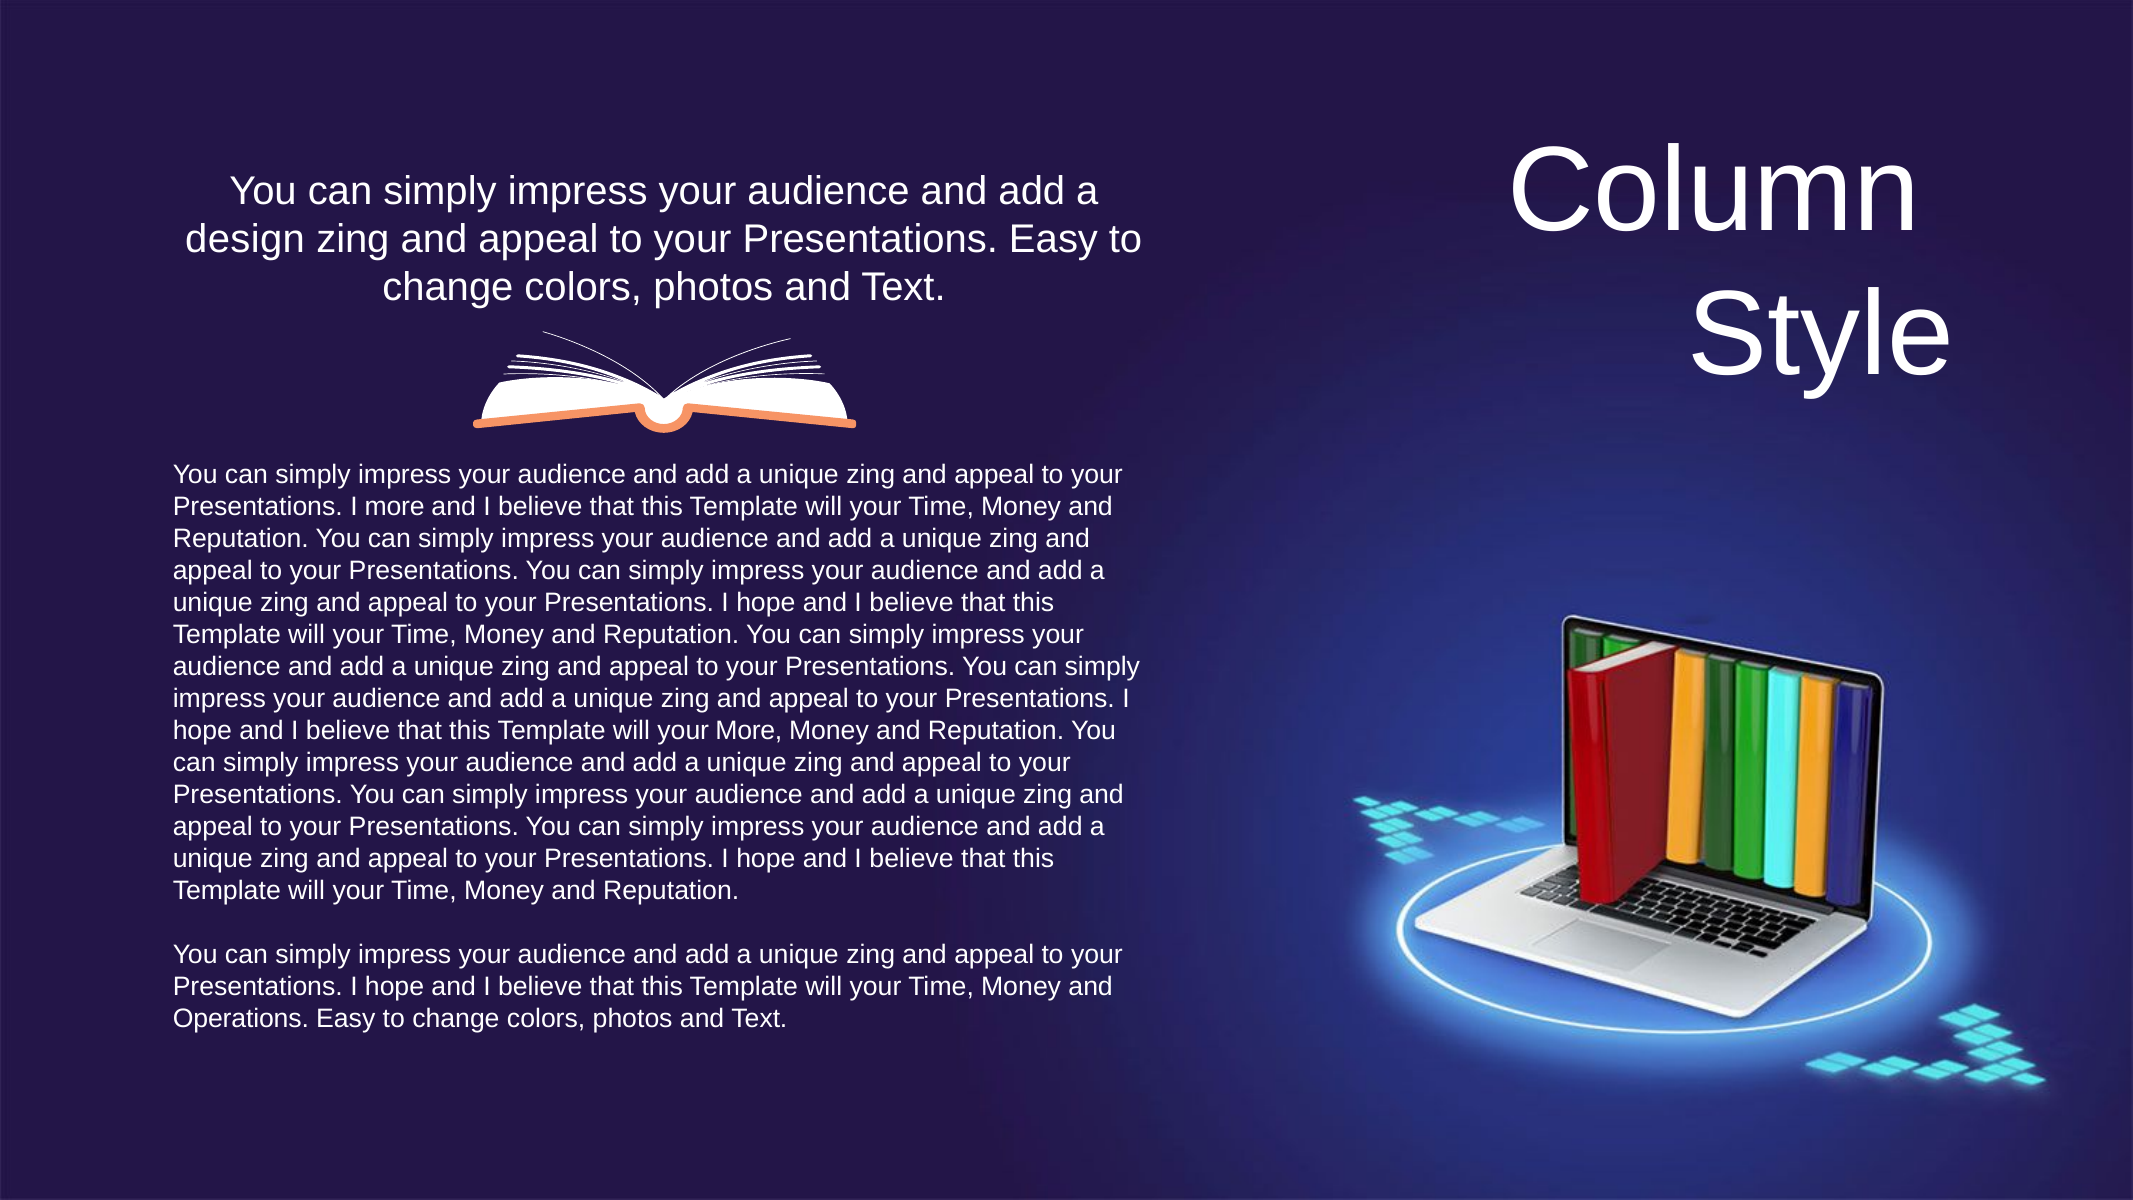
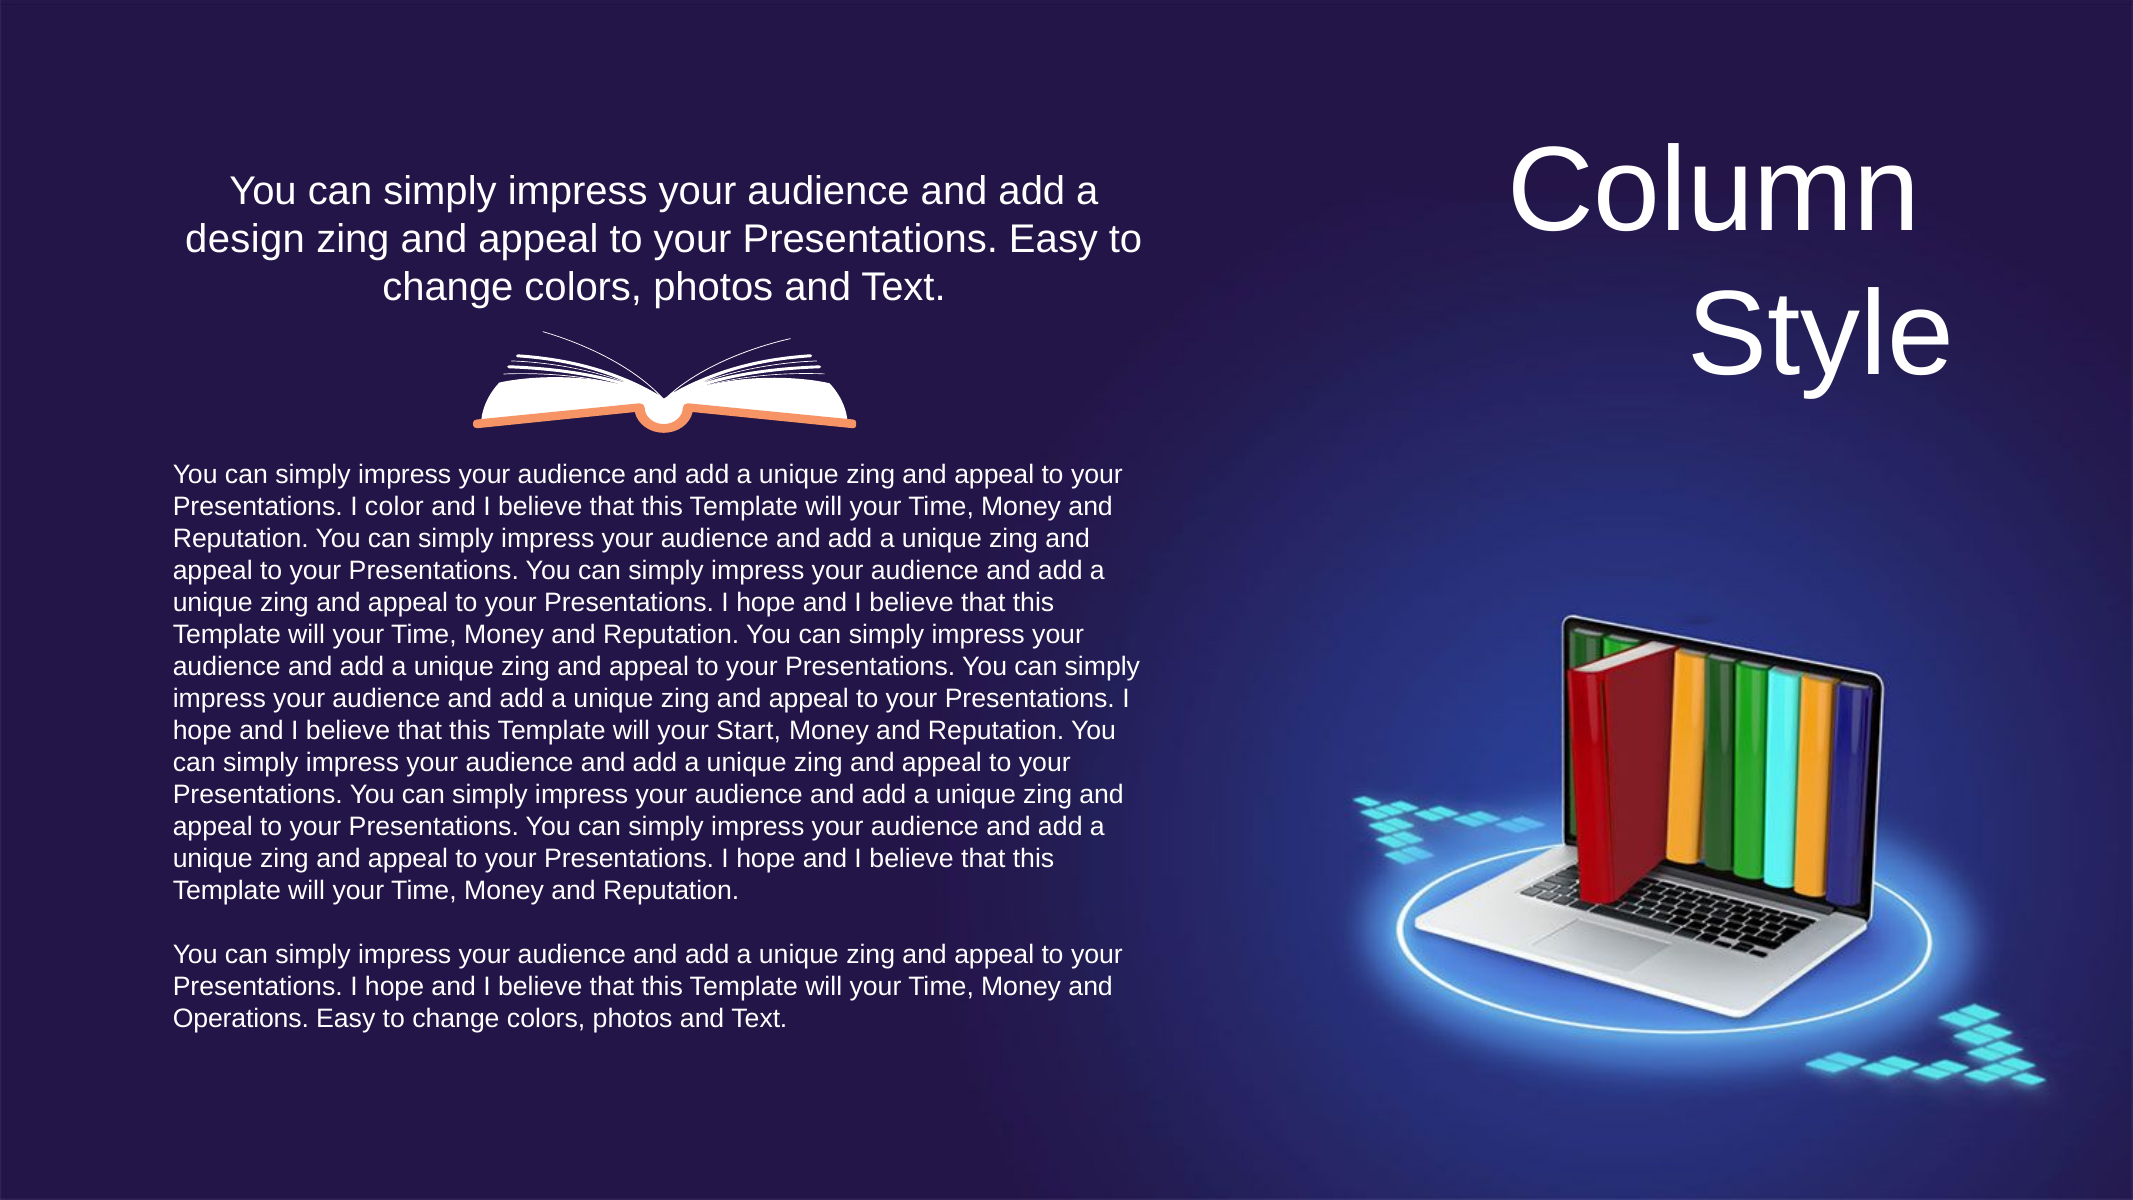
I more: more -> color
your More: More -> Start
